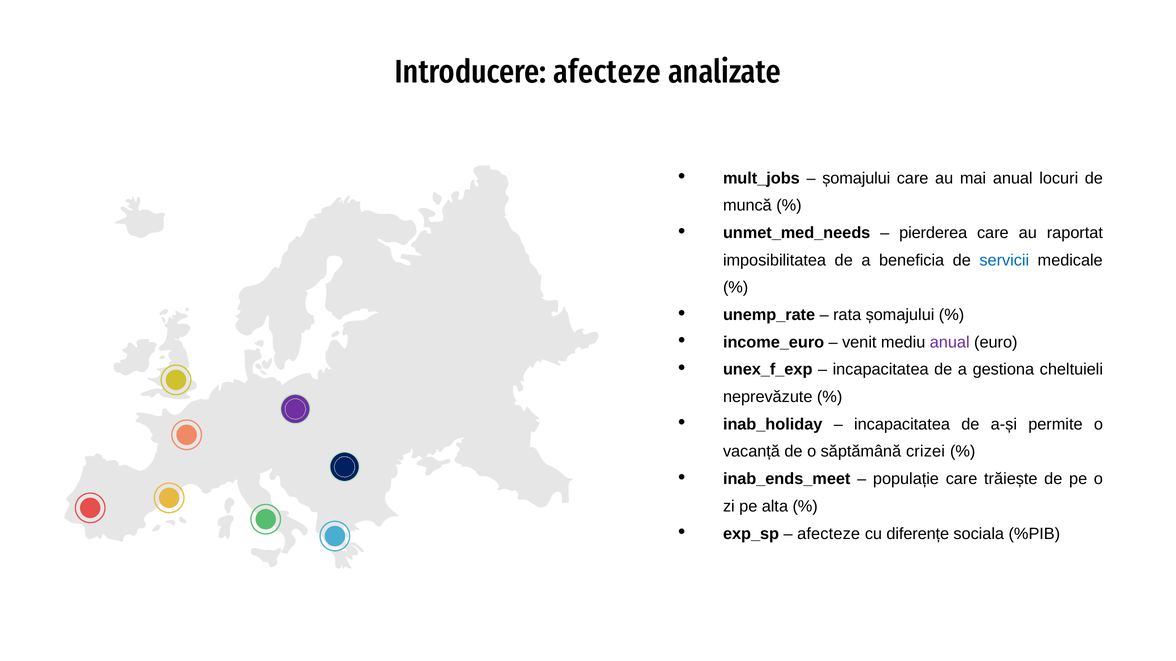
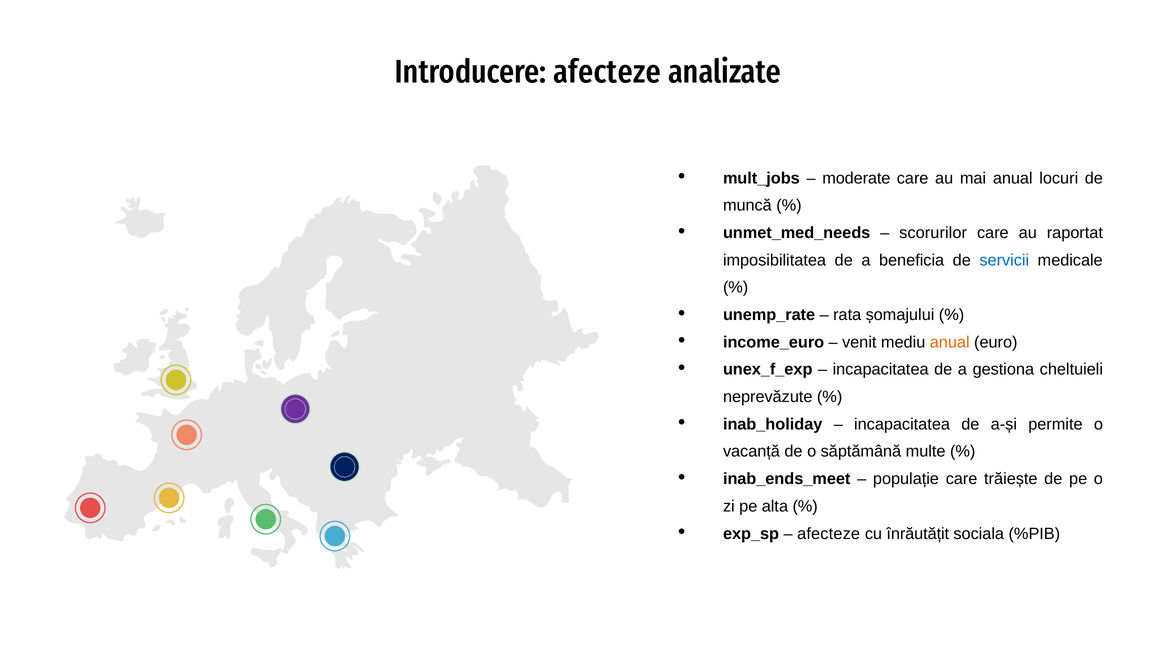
șomajului at (856, 178): șomajului -> moderate
pierderea: pierderea -> scorurilor
anual at (950, 342) colour: purple -> orange
crizei: crizei -> multe
diferențe: diferențe -> înrăutățit
